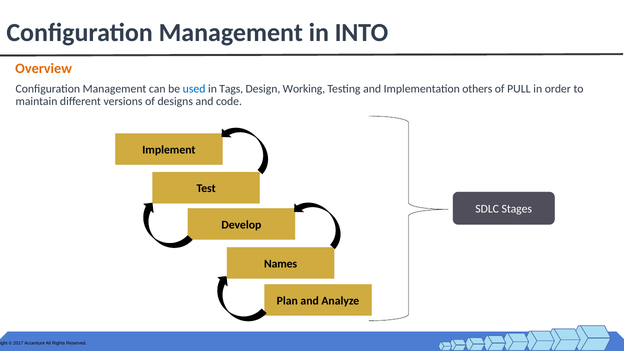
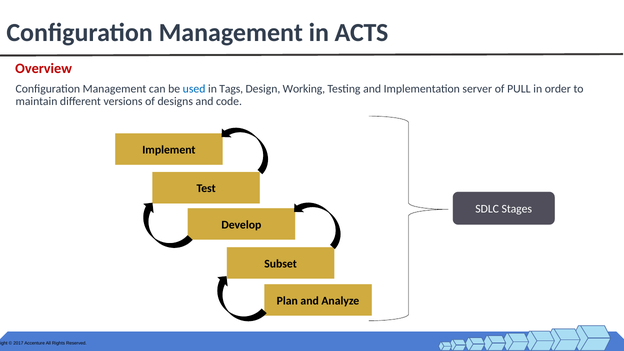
INTO: INTO -> ACTS
Overview colour: orange -> red
others: others -> server
Names: Names -> Subset
